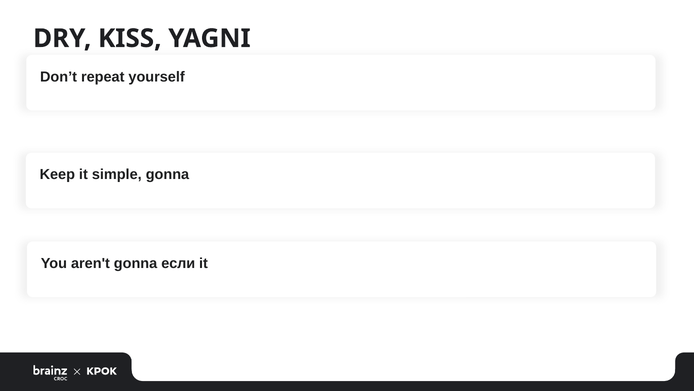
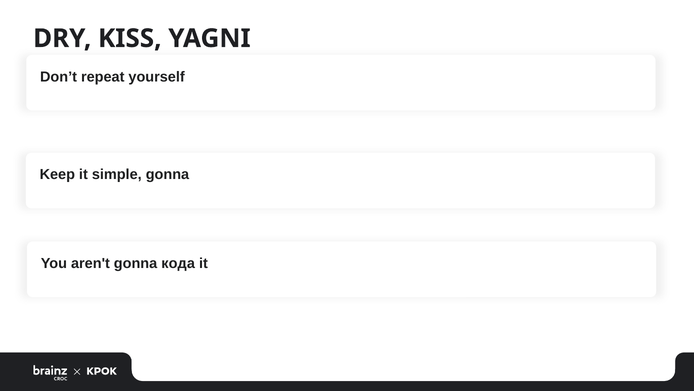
если: если -> кода
